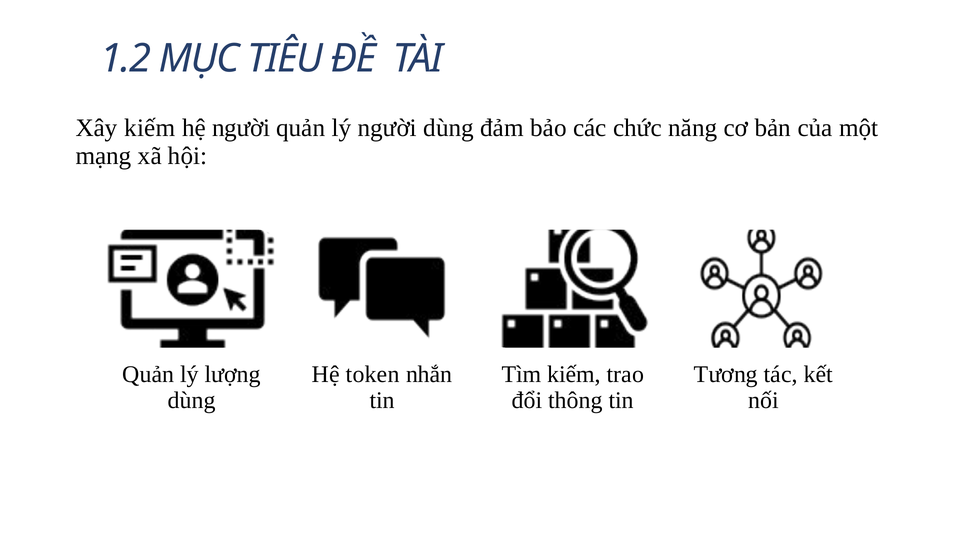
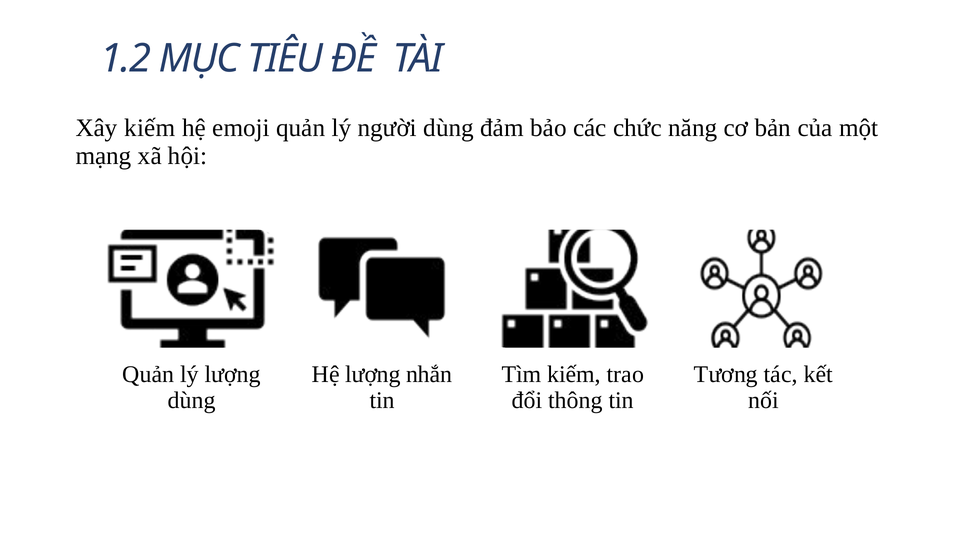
hệ người: người -> emoji
Hệ token: token -> lượng
